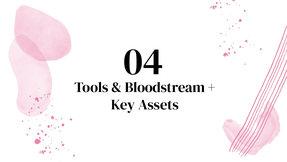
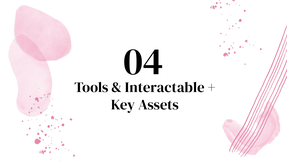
Bloodstream: Bloodstream -> Interactable
